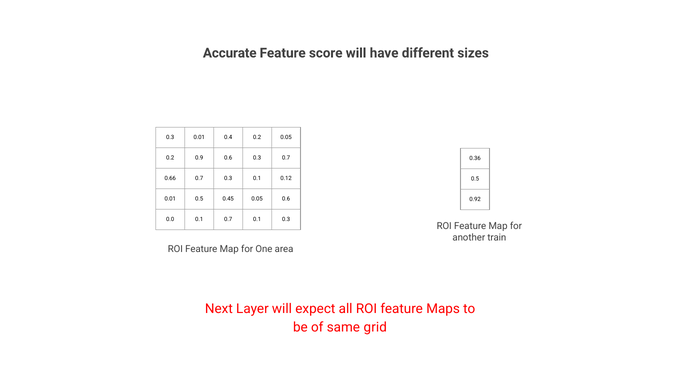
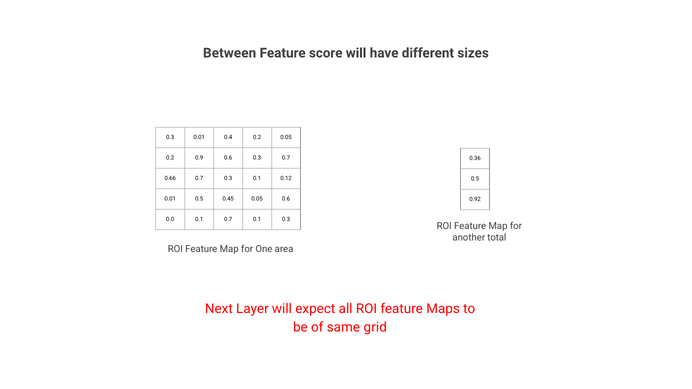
Accurate: Accurate -> Between
train: train -> total
